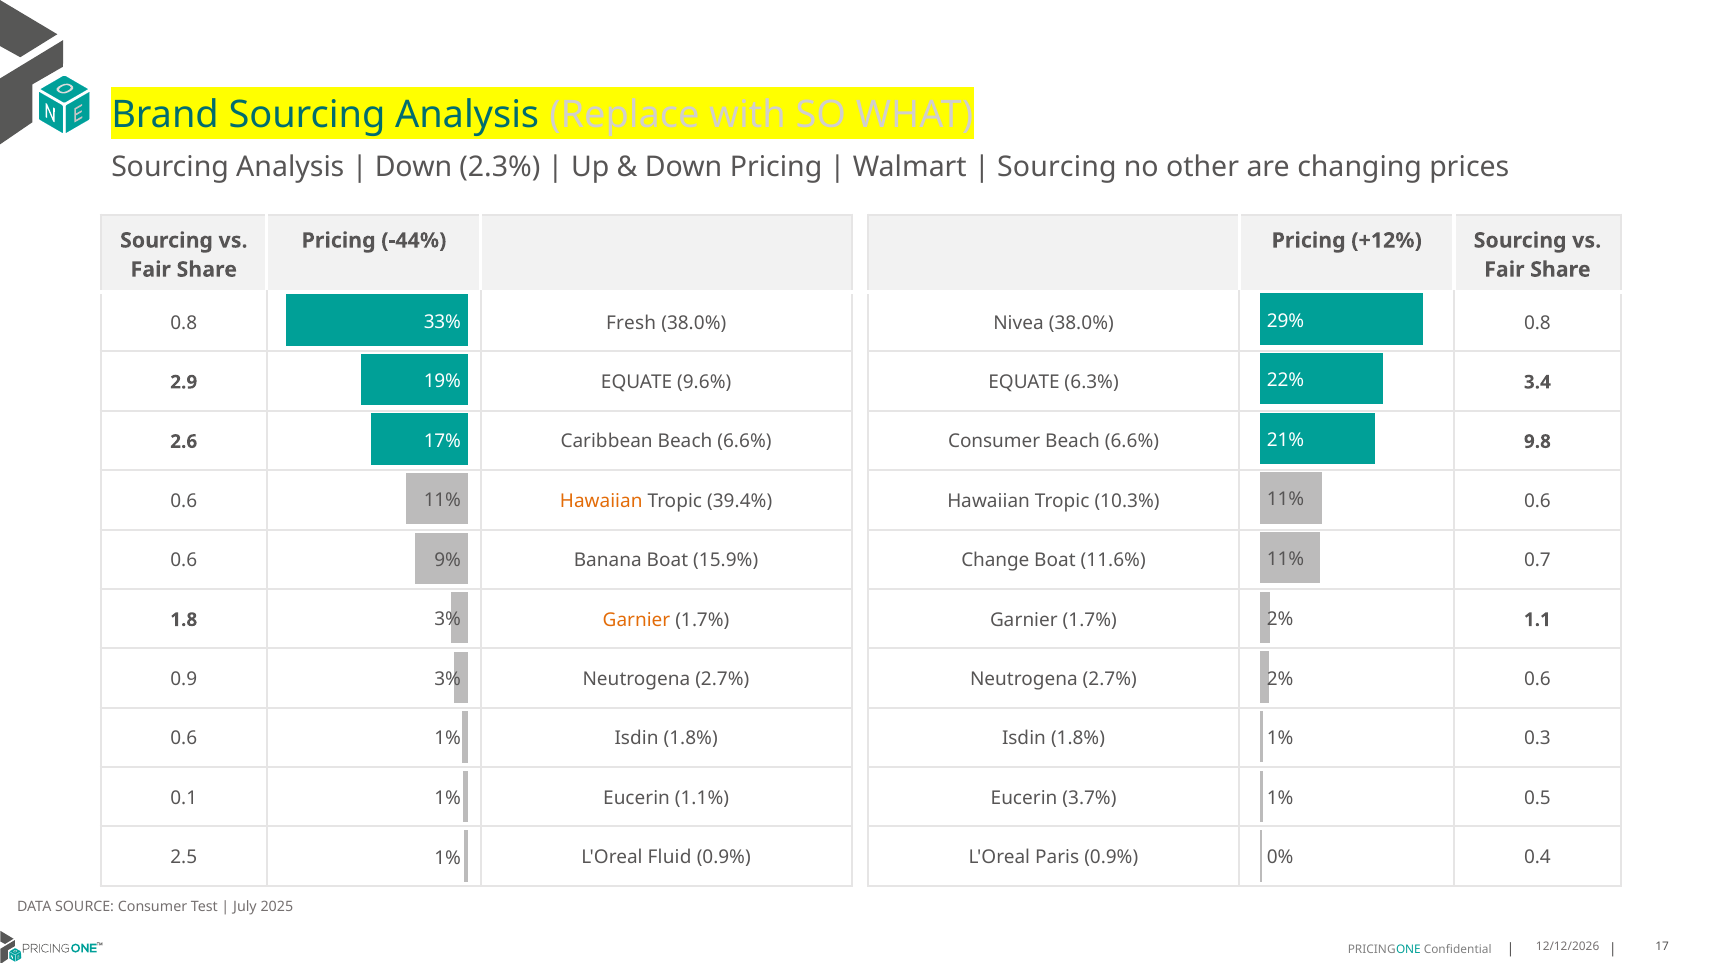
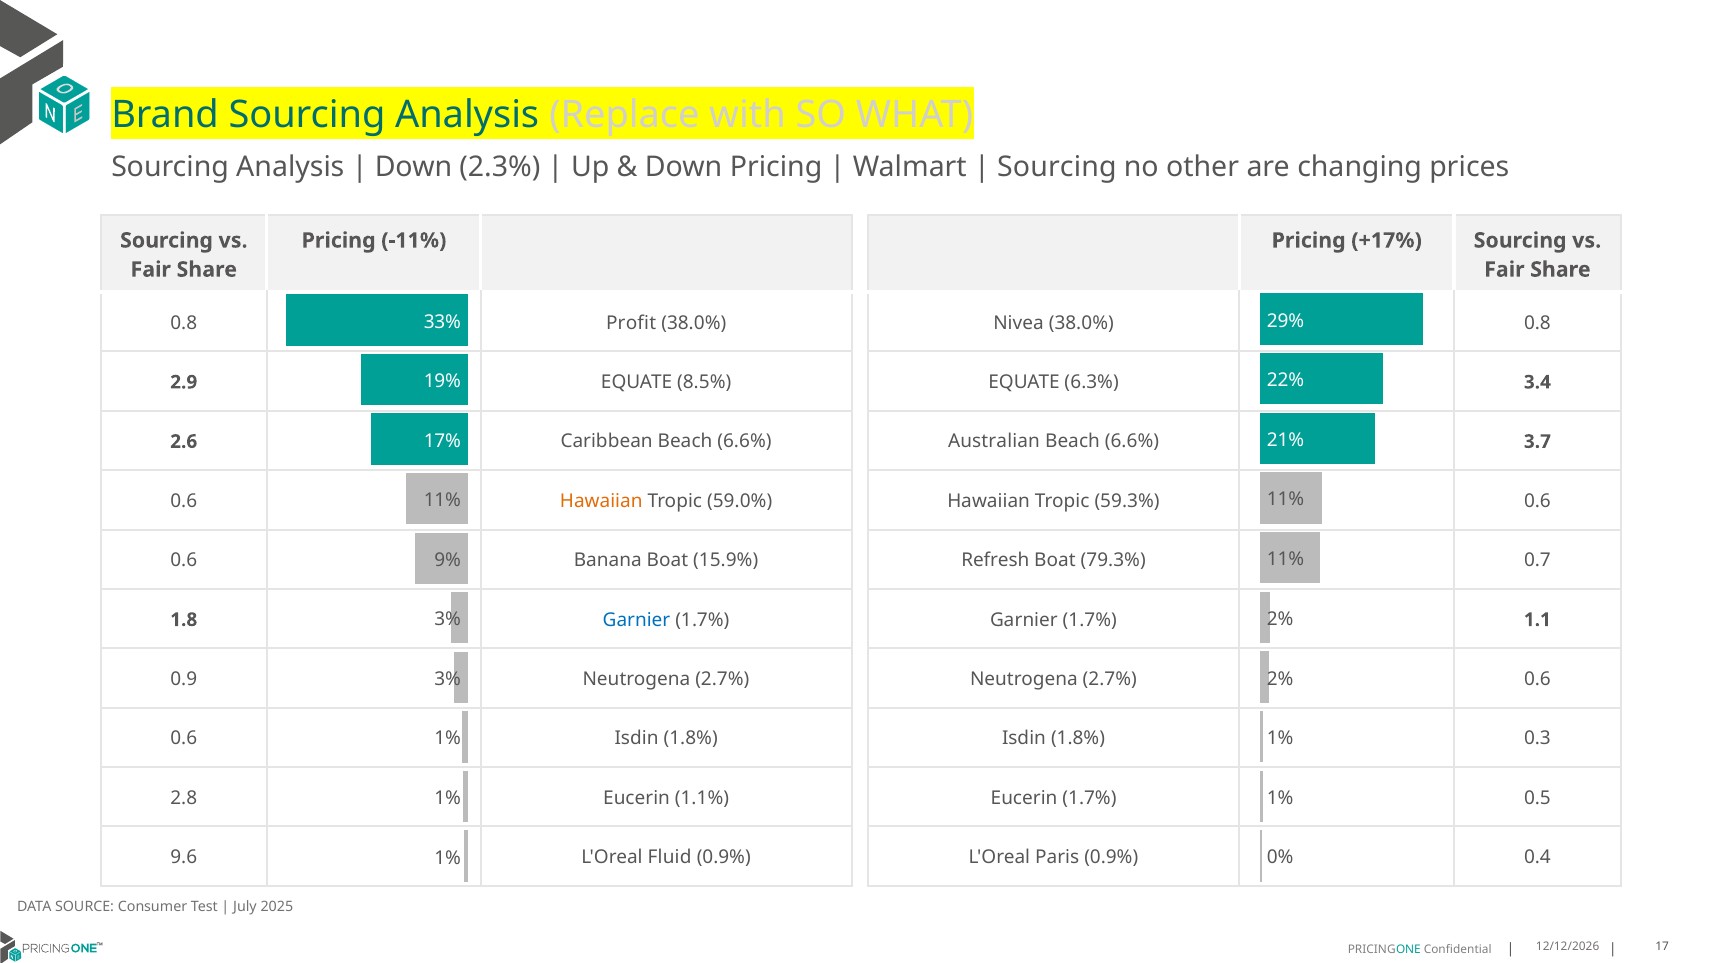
-44%: -44% -> -11%
+12%: +12% -> +17%
Fresh: Fresh -> Profit
9.6%: 9.6% -> 8.5%
Consumer at (994, 441): Consumer -> Australian
9.8: 9.8 -> 3.7
39.4%: 39.4% -> 59.0%
10.3%: 10.3% -> 59.3%
Change: Change -> Refresh
11.6%: 11.6% -> 79.3%
Garnier at (636, 619) colour: orange -> blue
0.1: 0.1 -> 2.8
Eucerin 3.7%: 3.7% -> 1.7%
2.5: 2.5 -> 9.6
